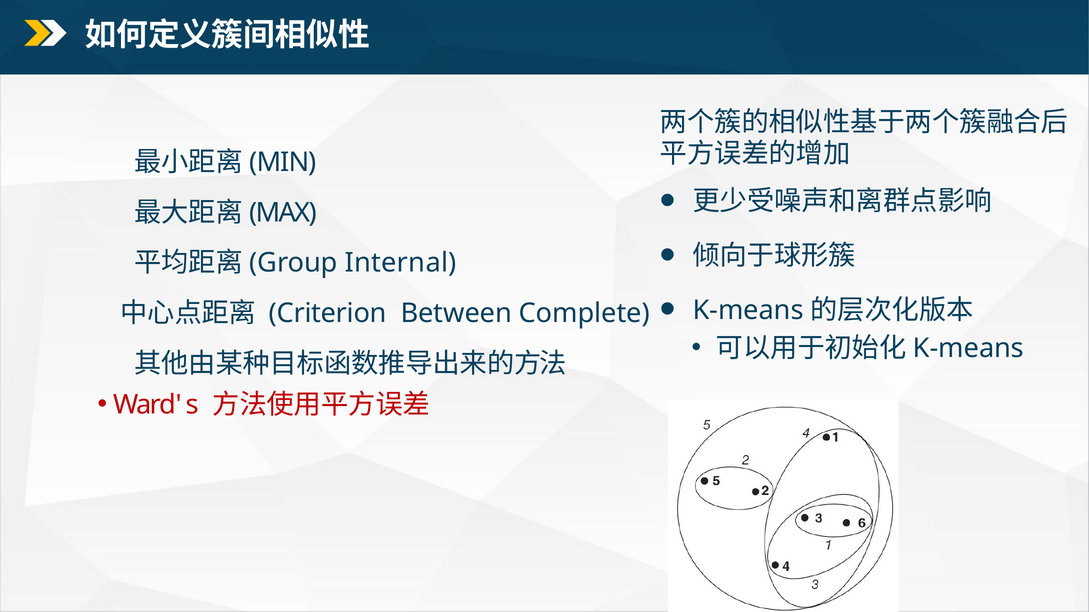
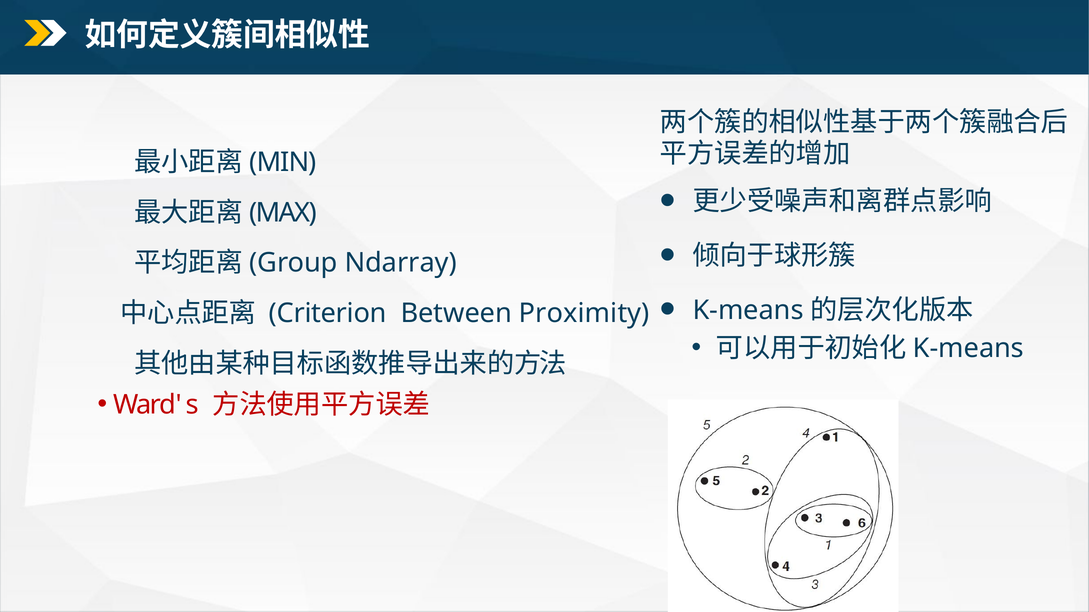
Internal: Internal -> Ndarray
Complete: Complete -> Proximity
